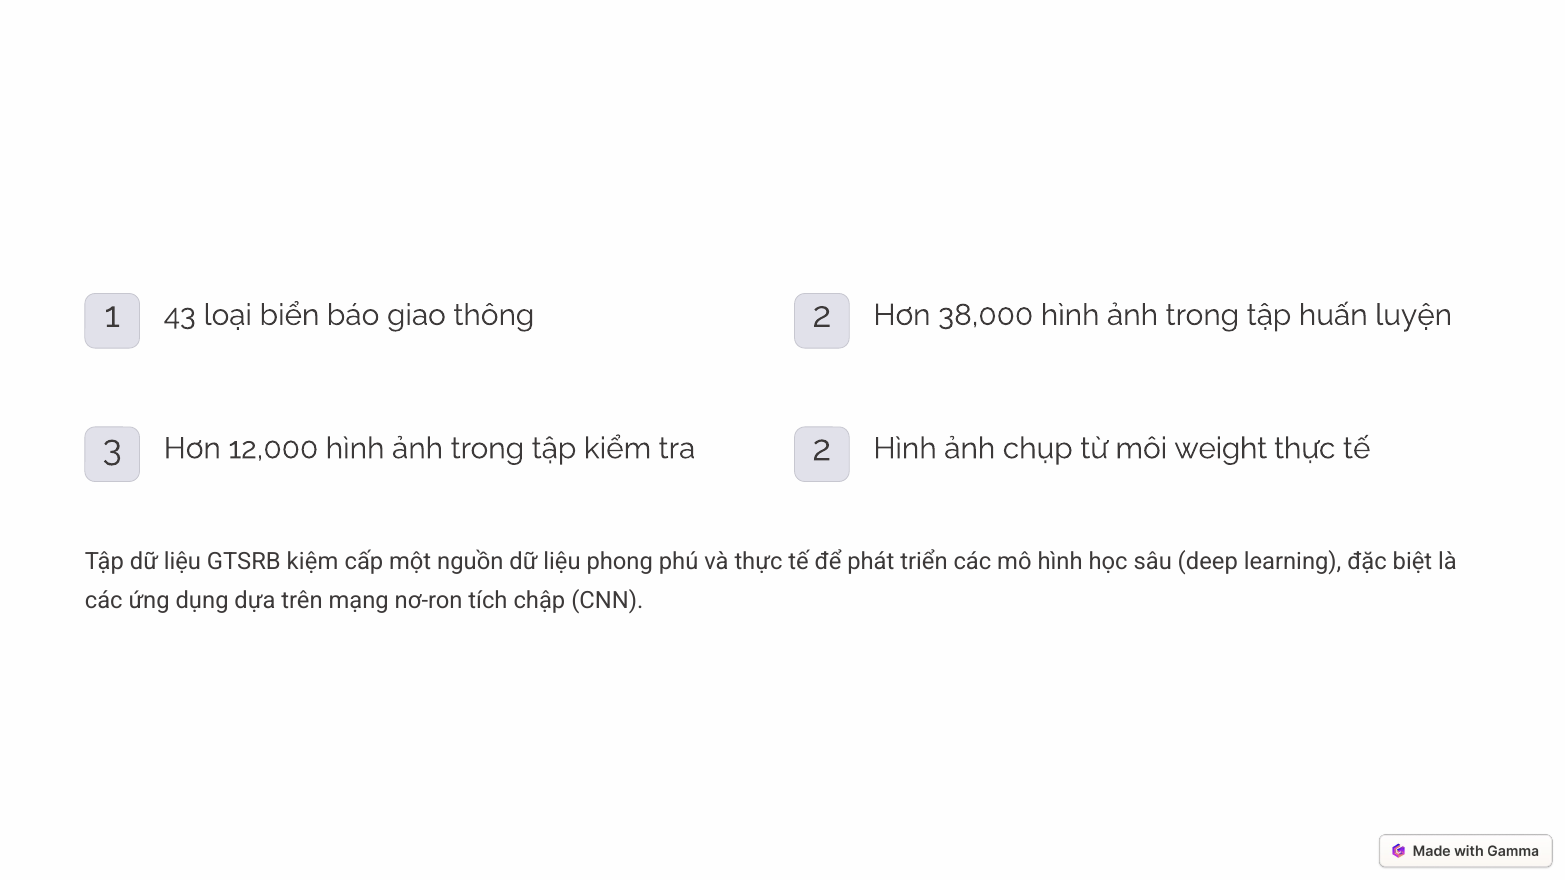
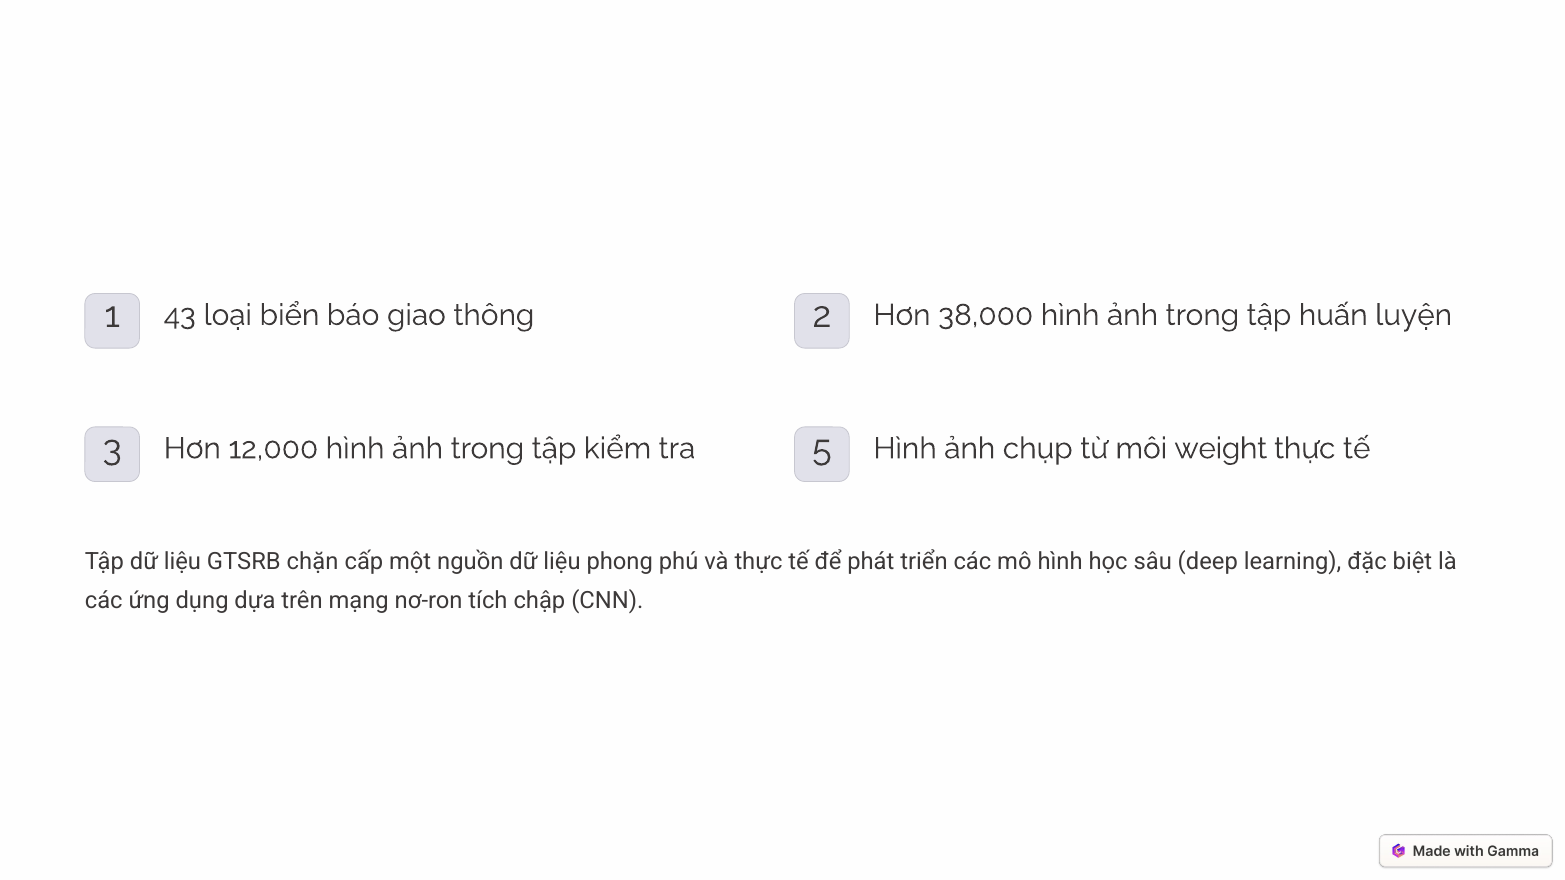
tra 2: 2 -> 5
kiệm: kiệm -> chặn
